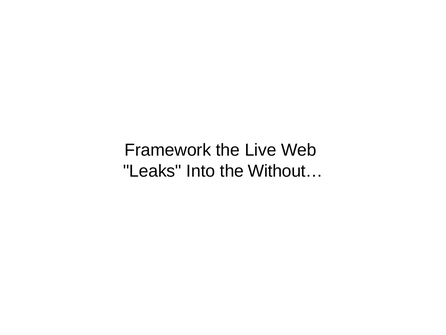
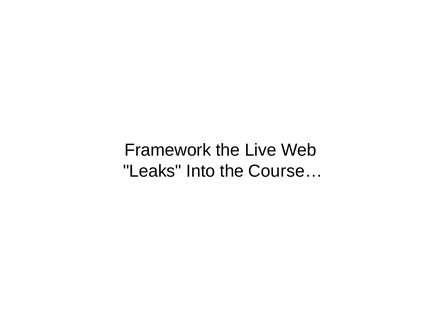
Without…: Without… -> Course…
